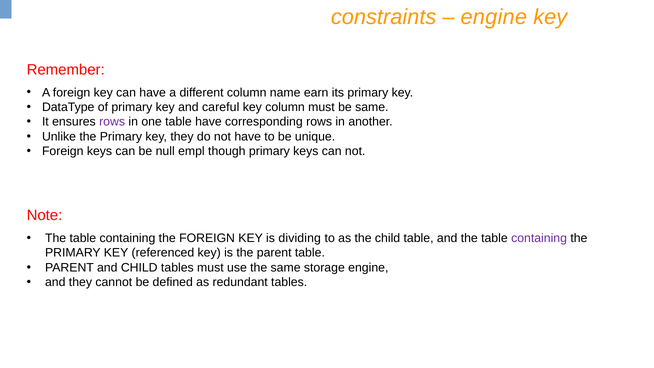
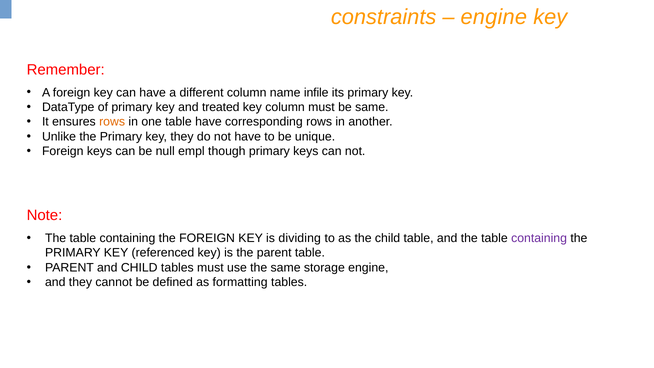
earn: earn -> infile
careful: careful -> treated
rows at (112, 122) colour: purple -> orange
redundant: redundant -> formatting
